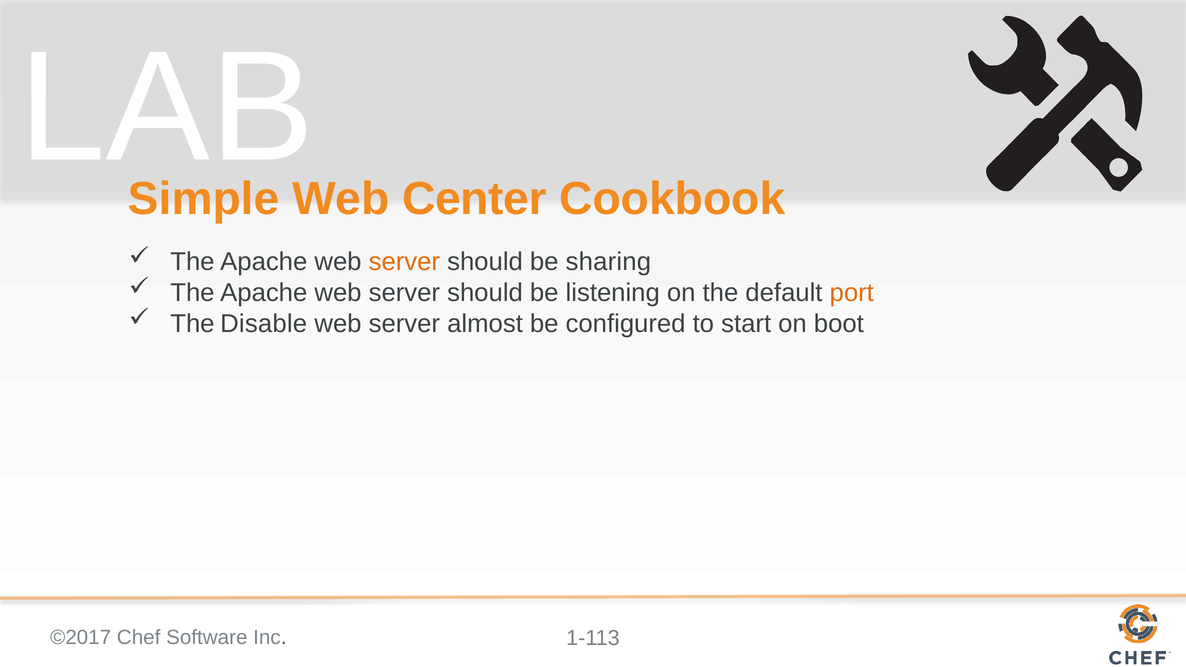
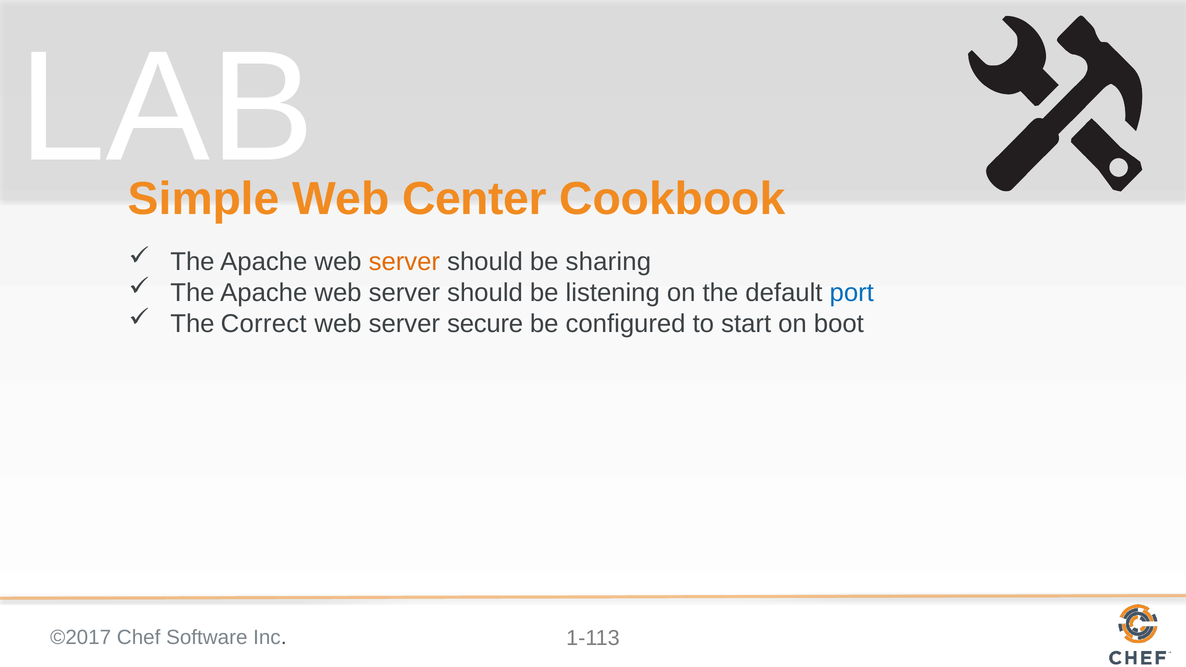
port colour: orange -> blue
Disable: Disable -> Correct
almost: almost -> secure
